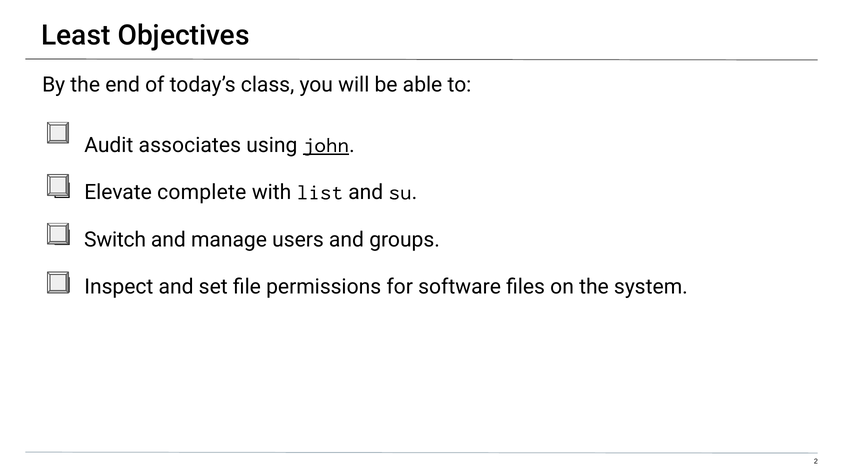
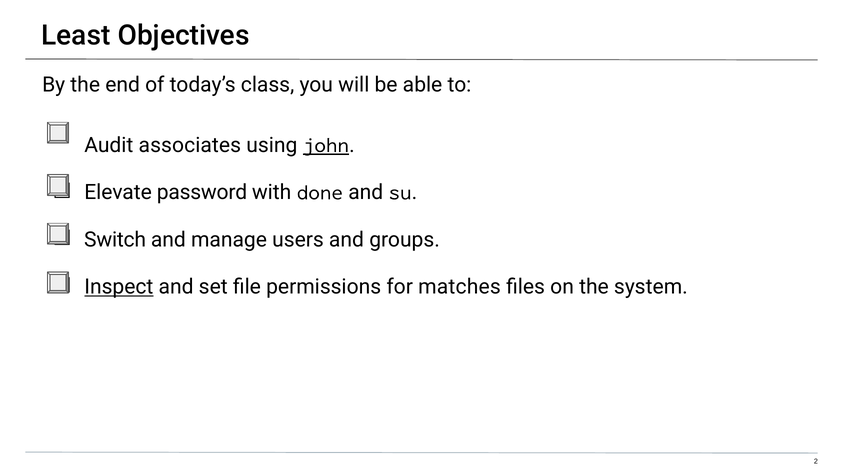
complete: complete -> password
list: list -> done
Inspect underline: none -> present
software: software -> matches
